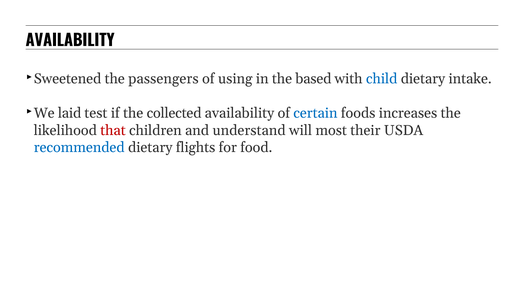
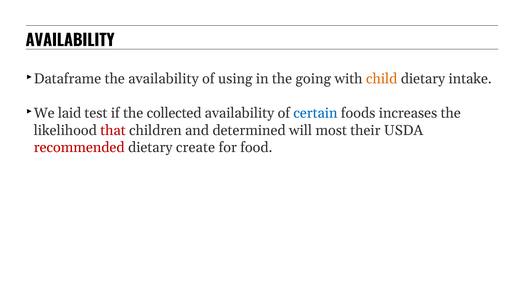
Sweetened: Sweetened -> Dataframe
the passengers: passengers -> availability
based: based -> going
child colour: blue -> orange
understand: understand -> determined
recommended colour: blue -> red
flights: flights -> create
